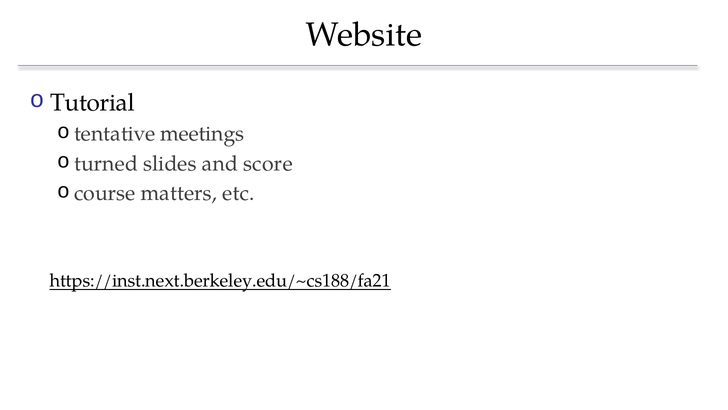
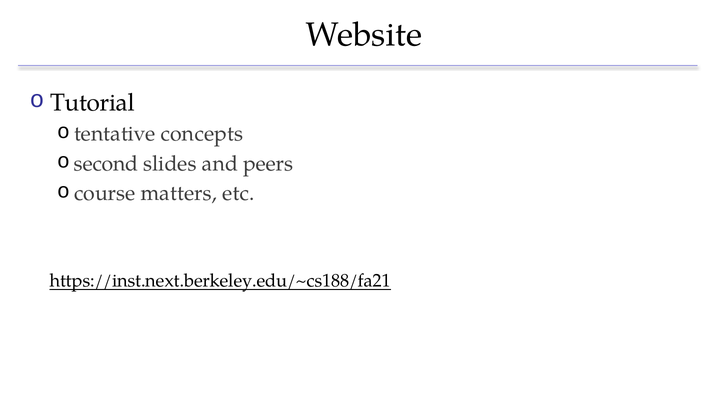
meetings: meetings -> concepts
turned: turned -> second
score: score -> peers
